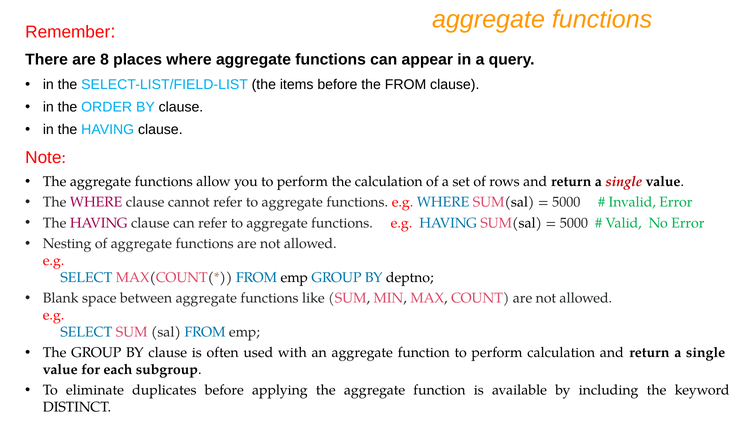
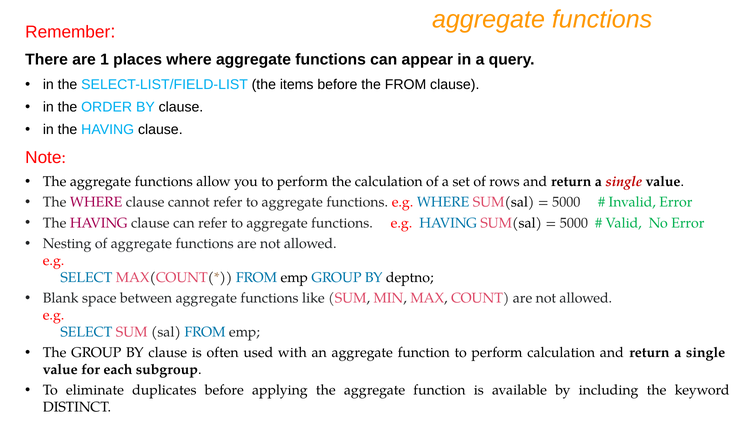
8: 8 -> 1
